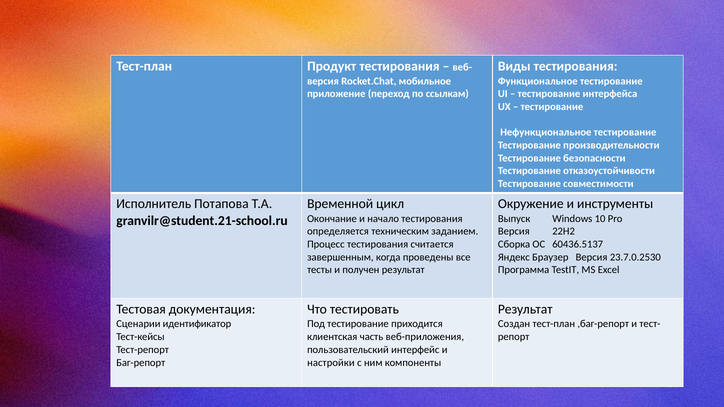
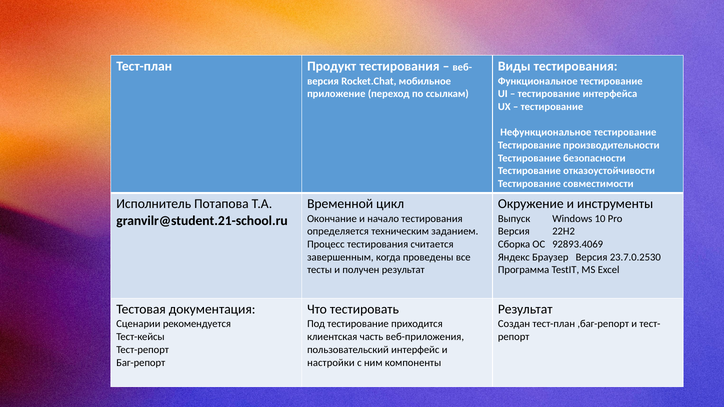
60436.5137: 60436.5137 -> 92893.4069
идентификатор: идентификатор -> рекомендуется
